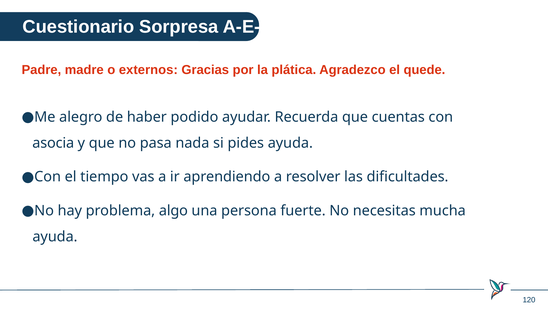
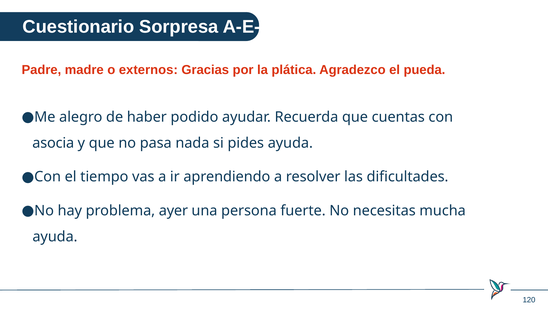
quede: quede -> pueda
algo: algo -> ayer
